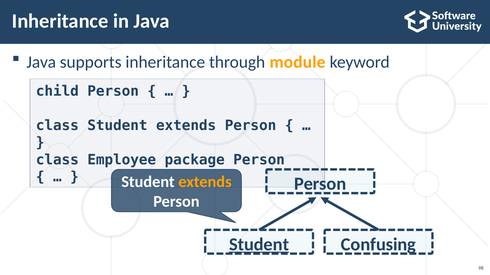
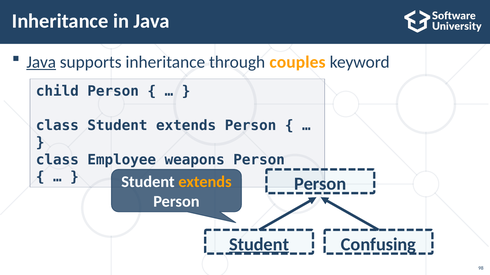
Java at (41, 62) underline: none -> present
module: module -> couples
package: package -> weapons
